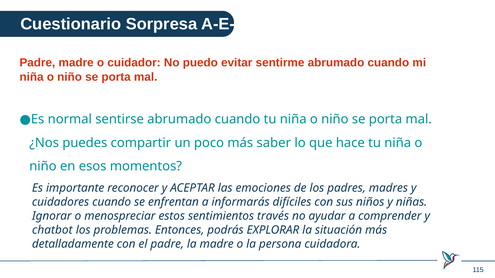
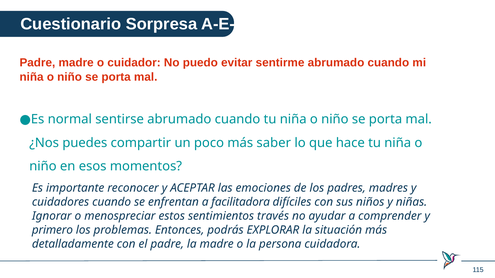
informarás: informarás -> facilitadora
chatbot: chatbot -> primero
